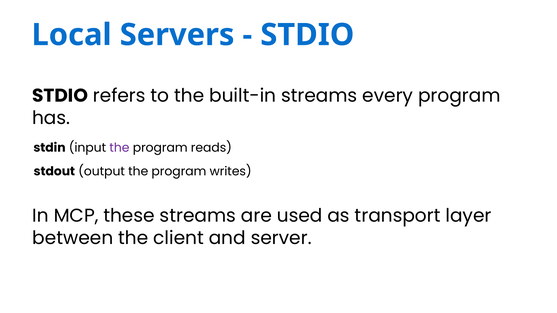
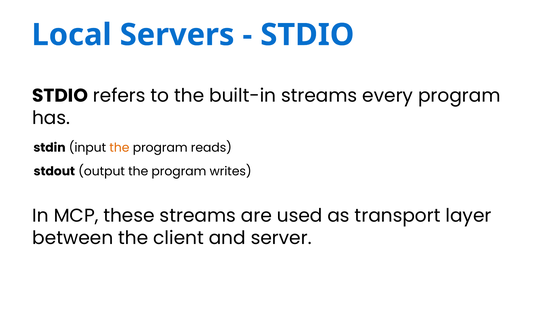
the at (119, 148) colour: purple -> orange
